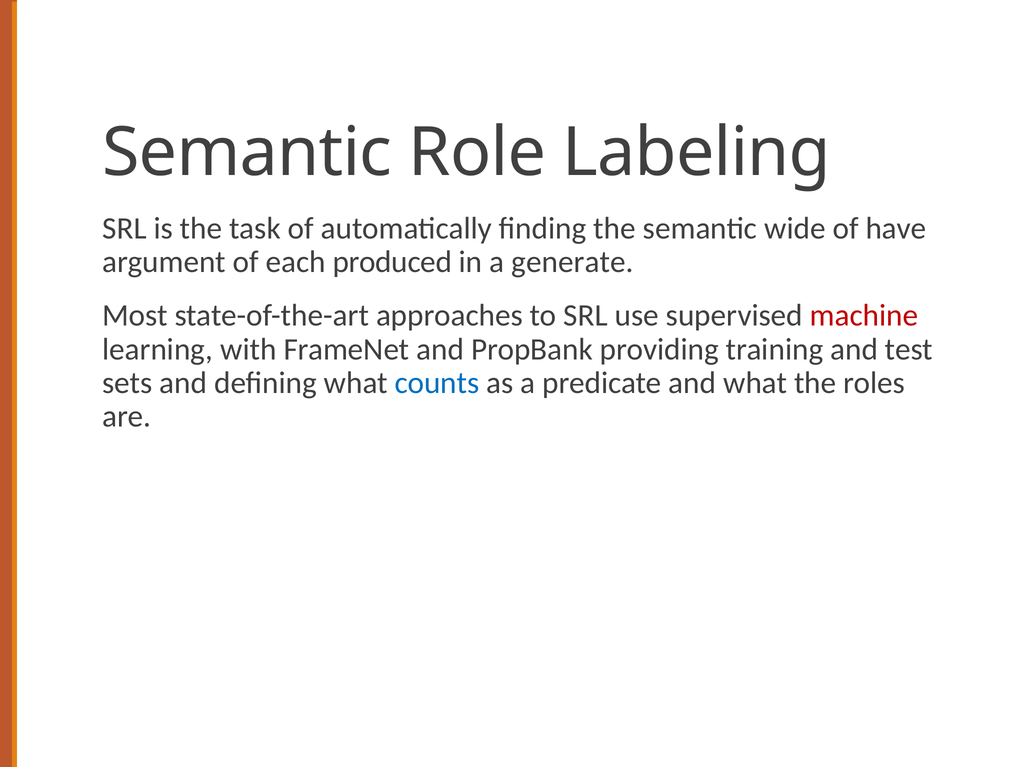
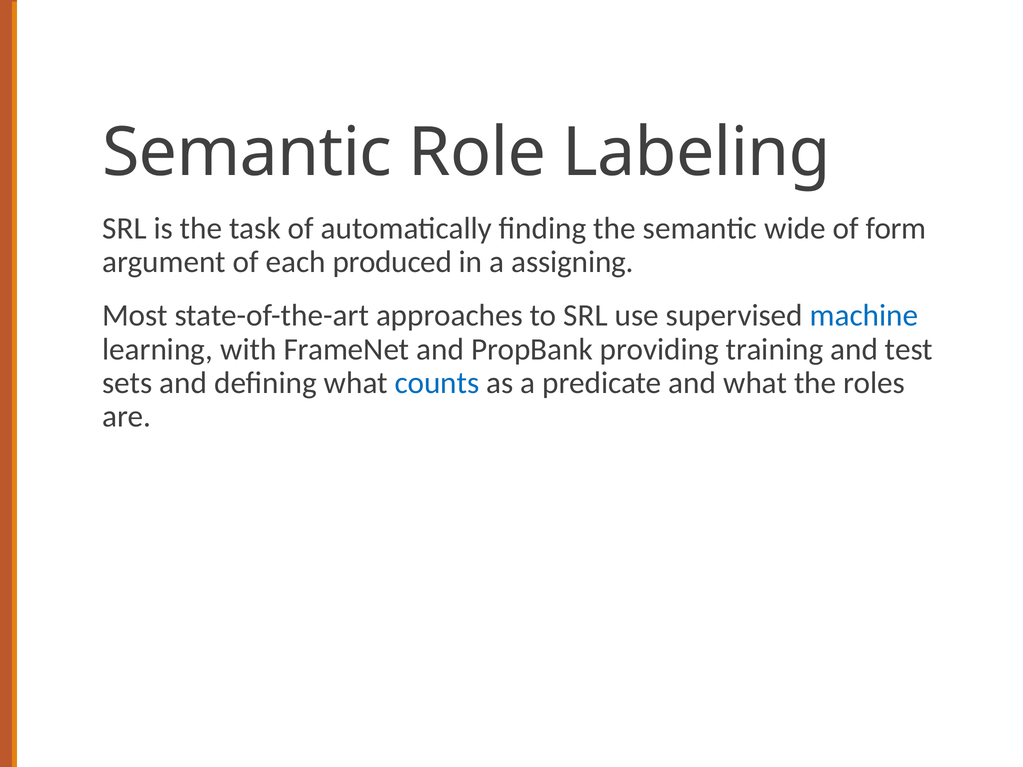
have: have -> form
generate: generate -> assigning
machine colour: red -> blue
